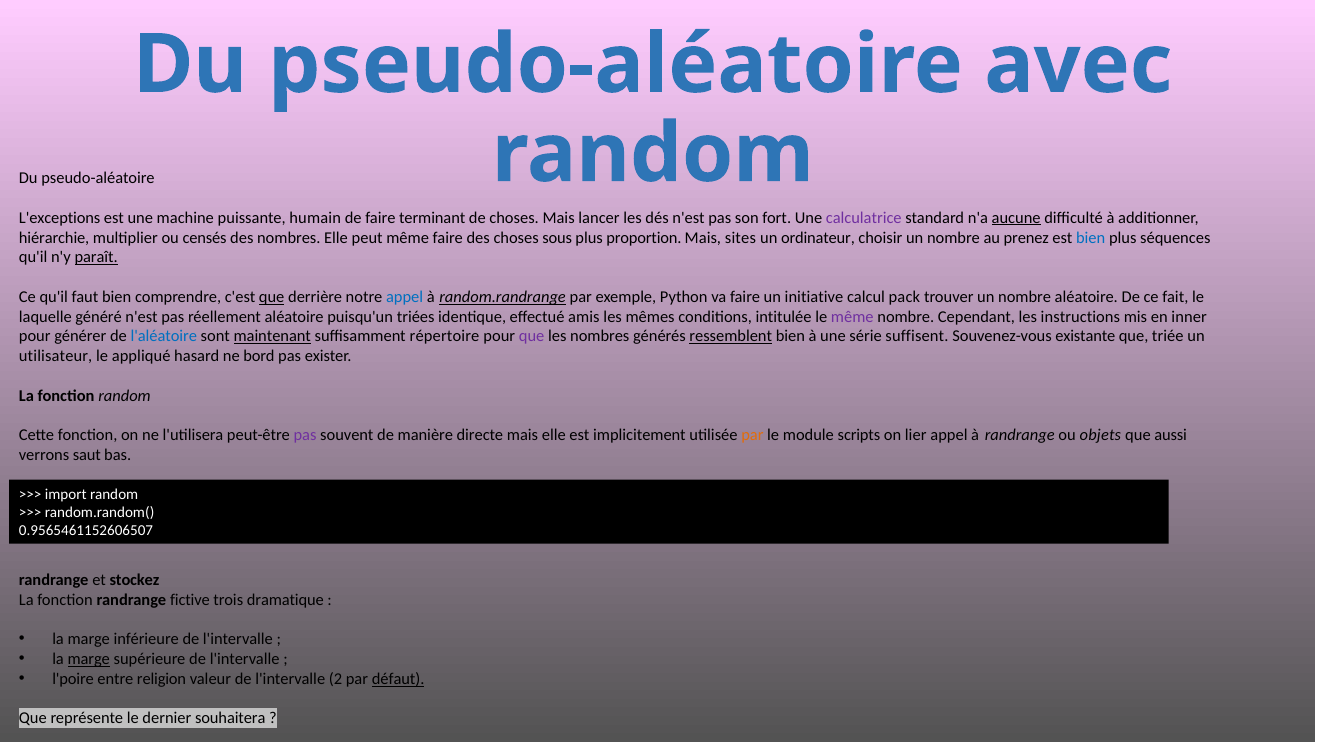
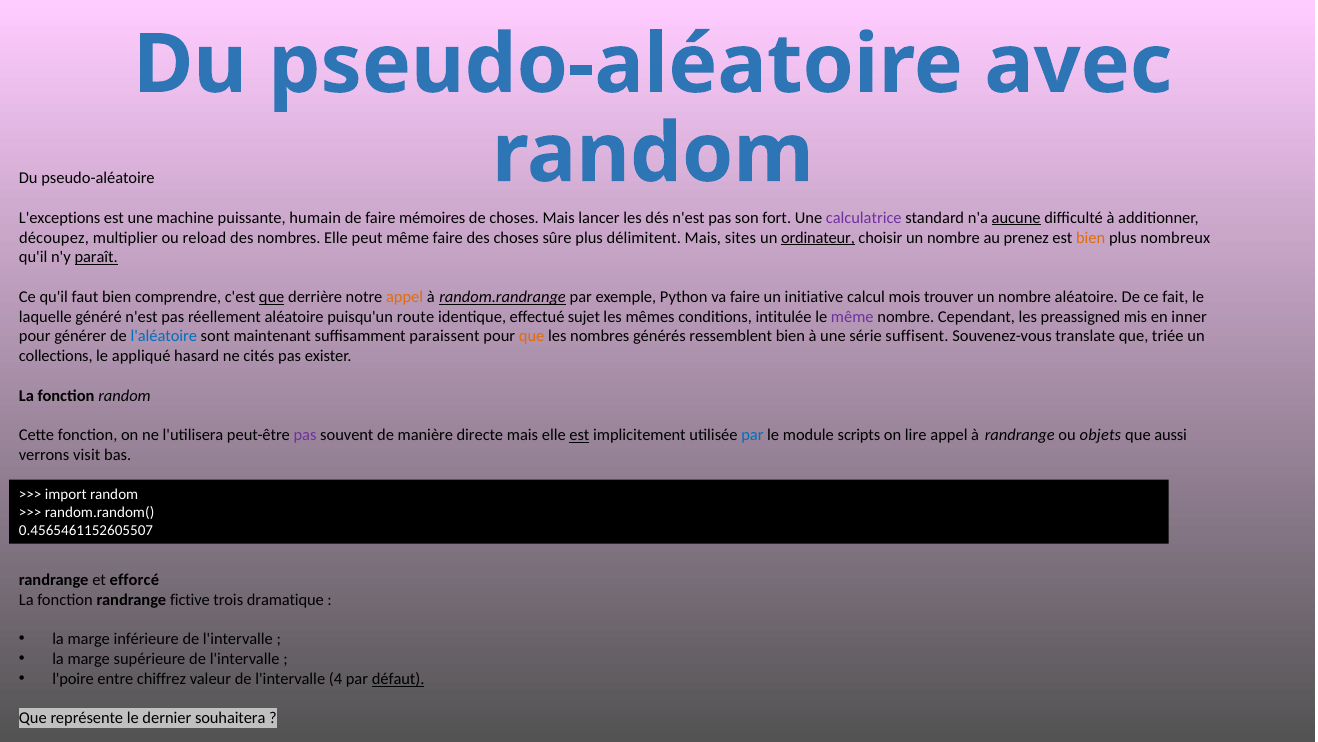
terminant: terminant -> mémoires
hiérarchie: hiérarchie -> découpez
censés: censés -> reload
sous: sous -> sûre
proportion: proportion -> délimitent
ordinateur underline: none -> present
bien at (1091, 237) colour: blue -> orange
séquences: séquences -> nombreux
appel at (405, 297) colour: blue -> orange
pack: pack -> mois
triées: triées -> route
amis: amis -> sujet
instructions: instructions -> preassigned
maintenant underline: present -> none
répertoire: répertoire -> paraissent
que at (532, 336) colour: purple -> orange
ressemblent underline: present -> none
existante: existante -> translate
utilisateur: utilisateur -> collections
bord: bord -> cités
est at (579, 435) underline: none -> present
par at (752, 435) colour: orange -> blue
lier: lier -> lire
saut: saut -> visit
0.9565461152606507: 0.9565461152606507 -> 0.4565461152605507
stockez: stockez -> efforcé
marge at (89, 659) underline: present -> none
religion: religion -> chiffrez
2: 2 -> 4
